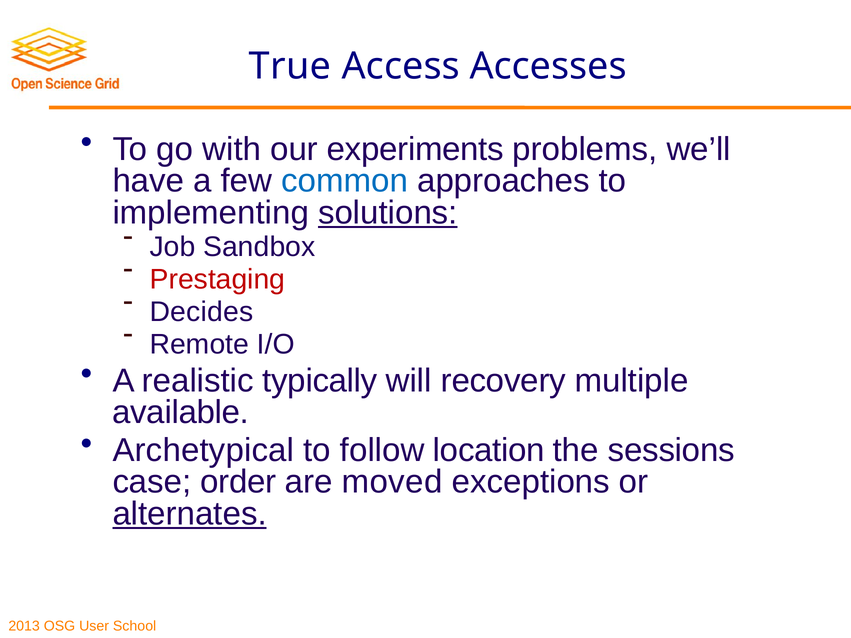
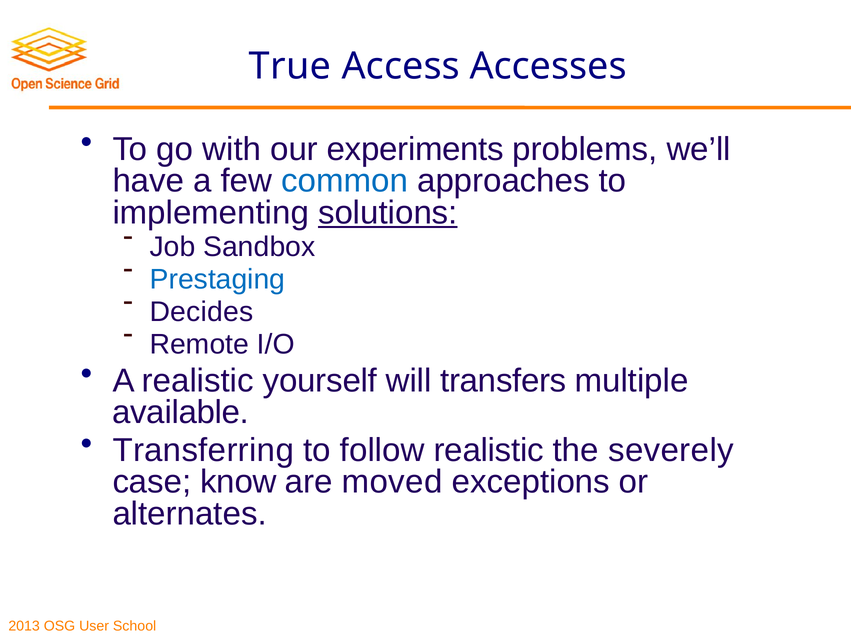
Prestaging colour: red -> blue
typically: typically -> yourself
recovery: recovery -> transfers
Archetypical: Archetypical -> Transferring
follow location: location -> realistic
sessions: sessions -> severely
order: order -> know
alternates underline: present -> none
